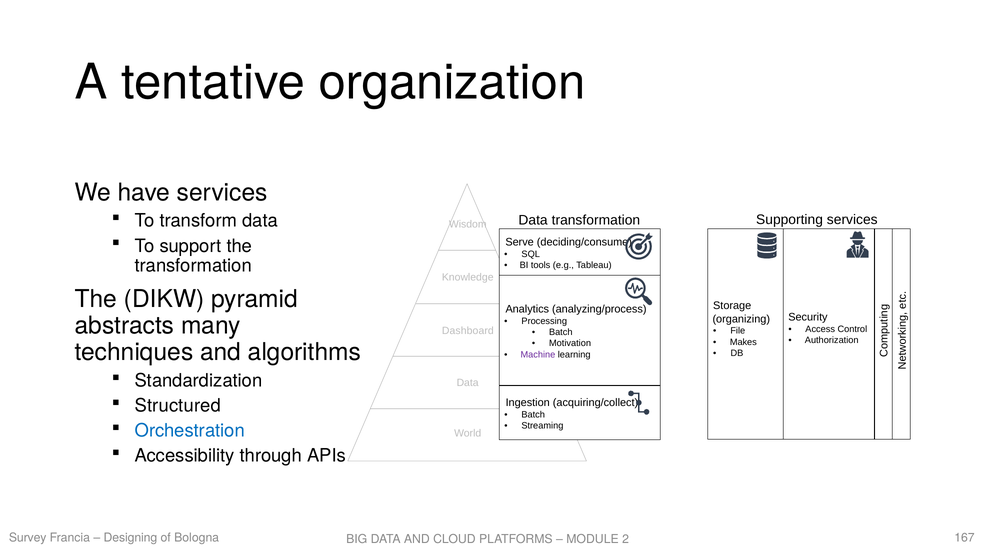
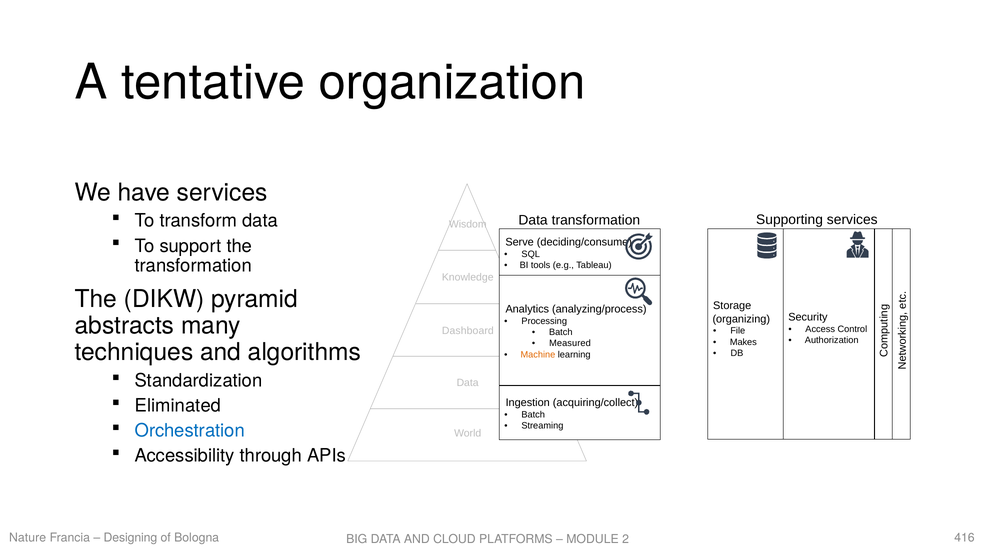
Motivation: Motivation -> Measured
Machine colour: purple -> orange
Structured: Structured -> Eliminated
Survey: Survey -> Nature
167: 167 -> 416
